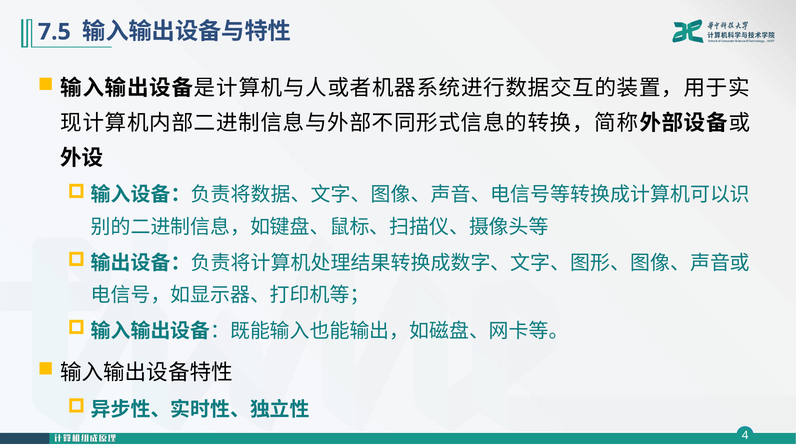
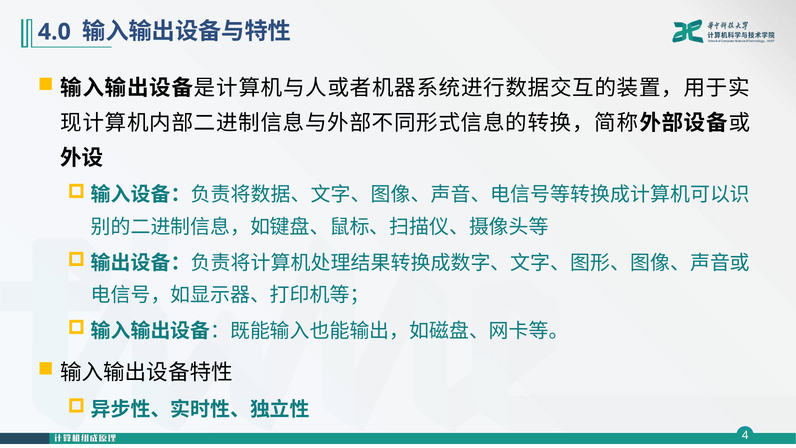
7.5: 7.5 -> 4.0
